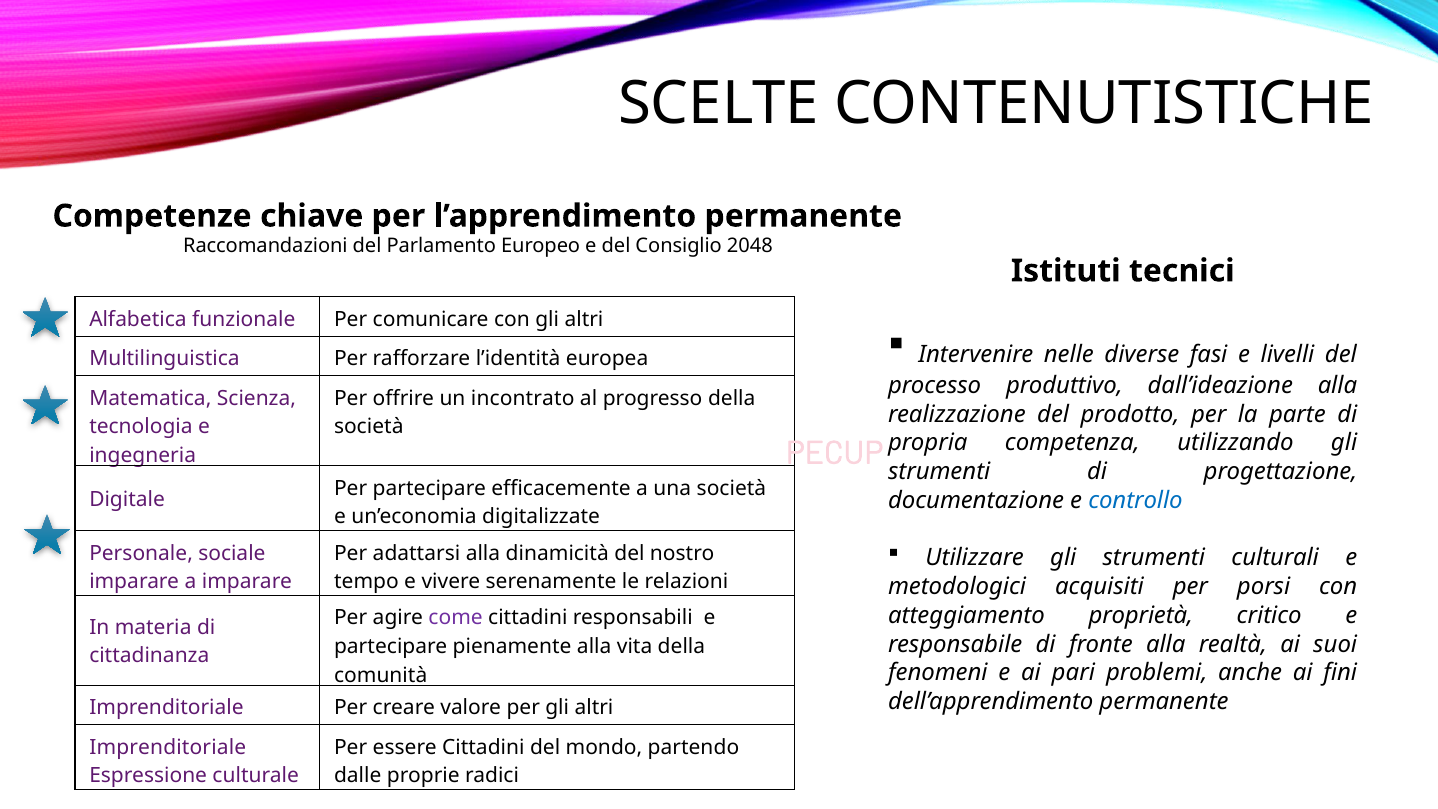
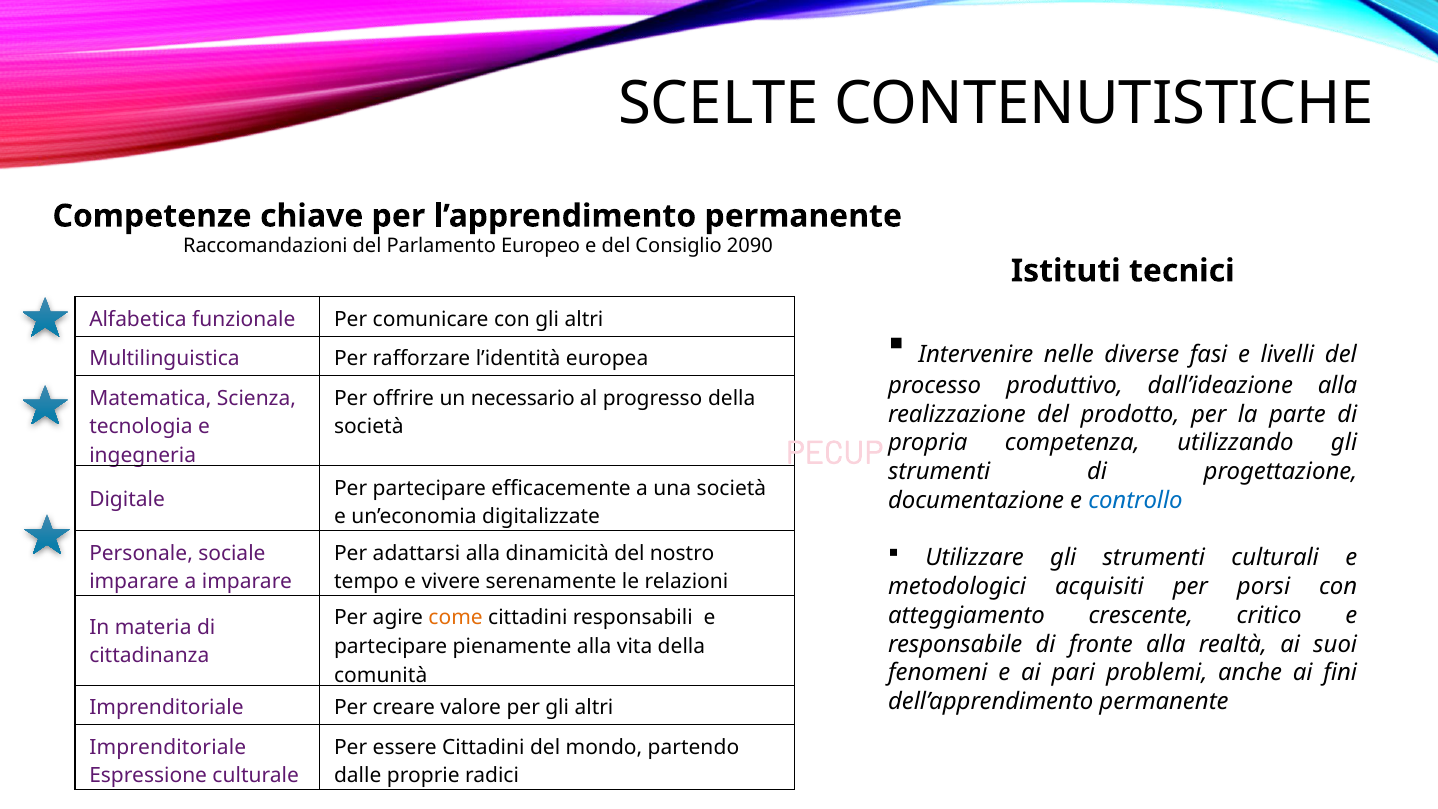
2048: 2048 -> 2090
incontrato: incontrato -> necessario
proprietà: proprietà -> crescente
come colour: purple -> orange
